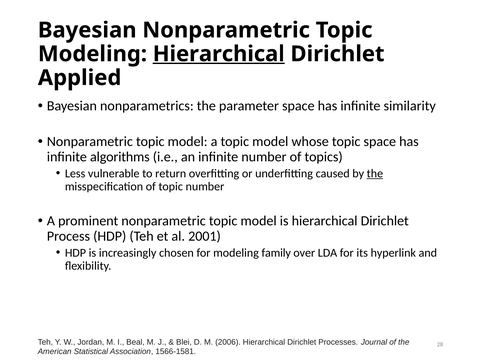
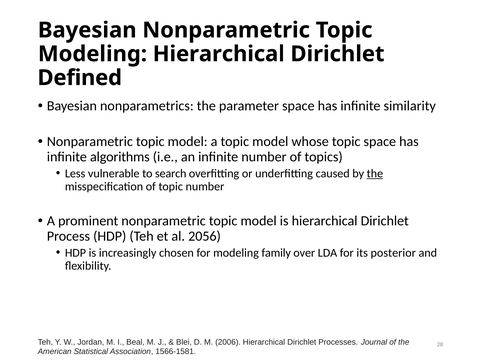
Hierarchical at (219, 54) underline: present -> none
Applied: Applied -> Defined
return: return -> search
2001: 2001 -> 2056
hyperlink: hyperlink -> posterior
